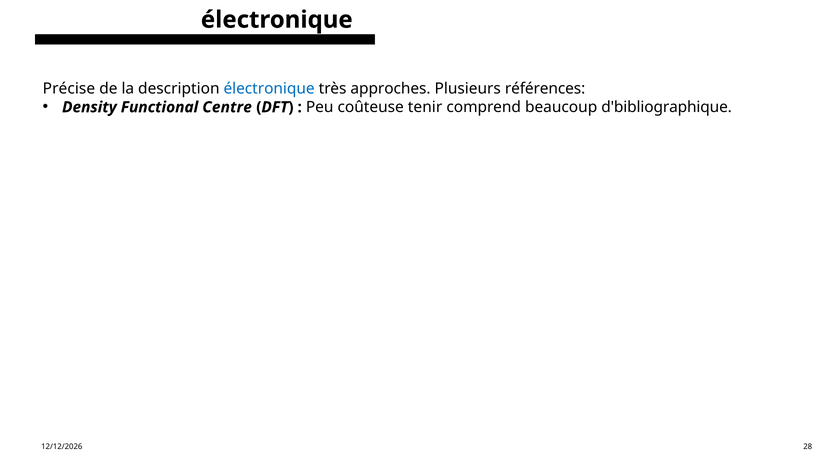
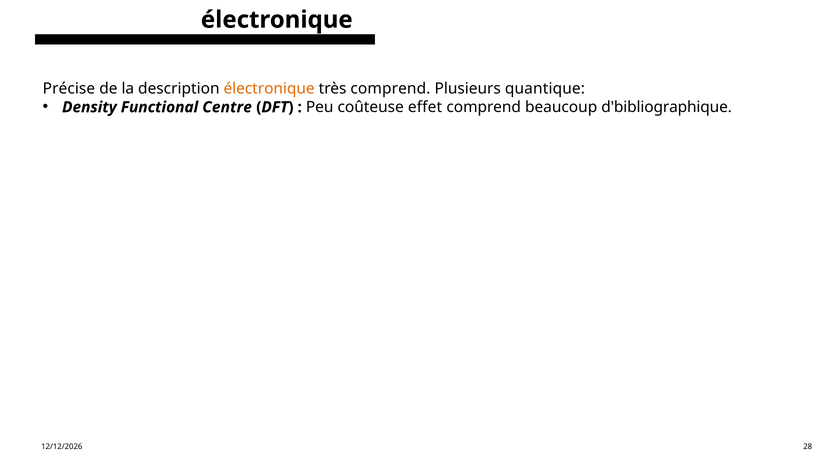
électronique at (269, 89) colour: blue -> orange
très approches: approches -> comprend
références: références -> quantique
tenir: tenir -> effet
